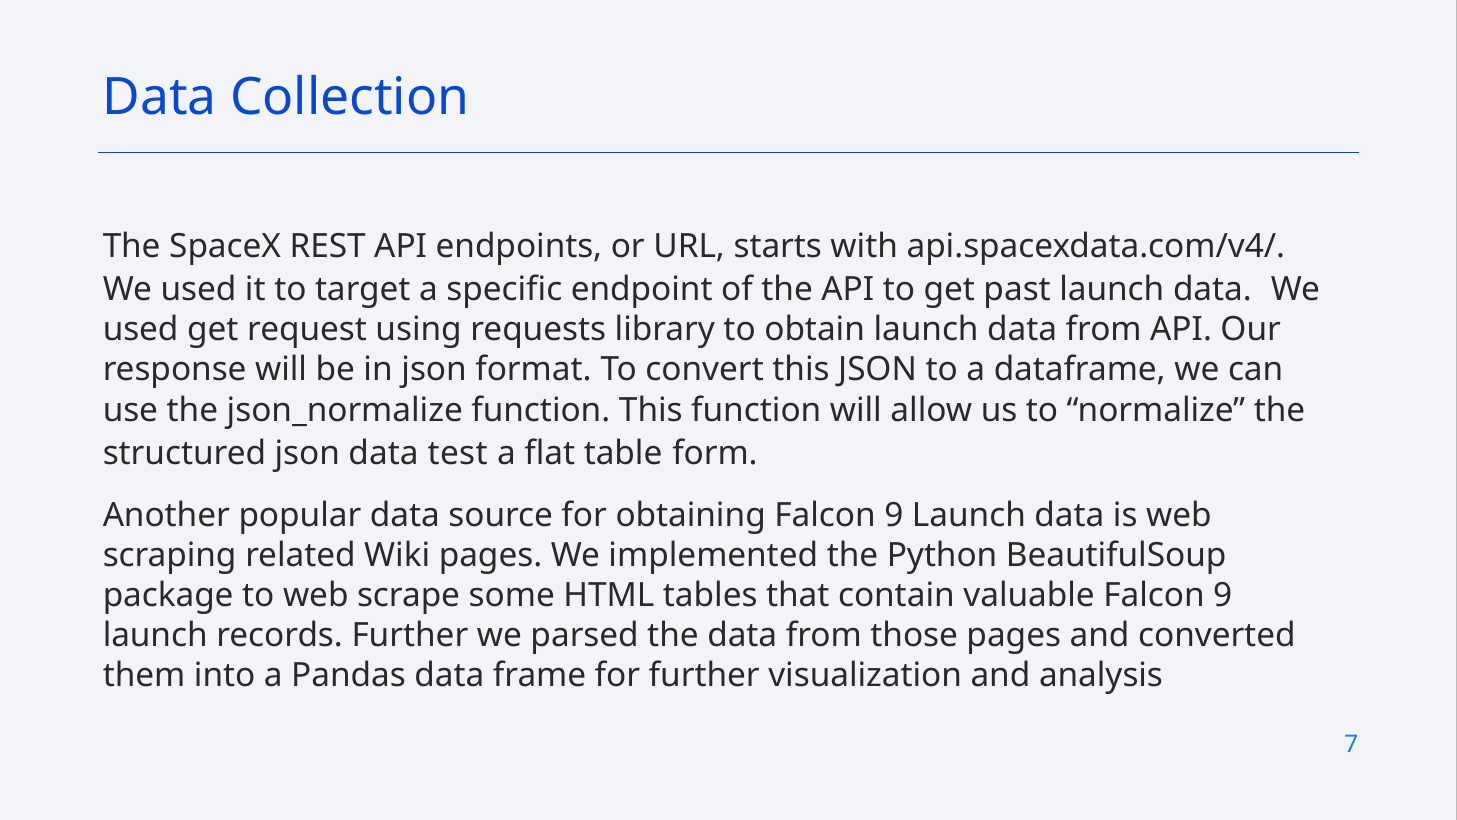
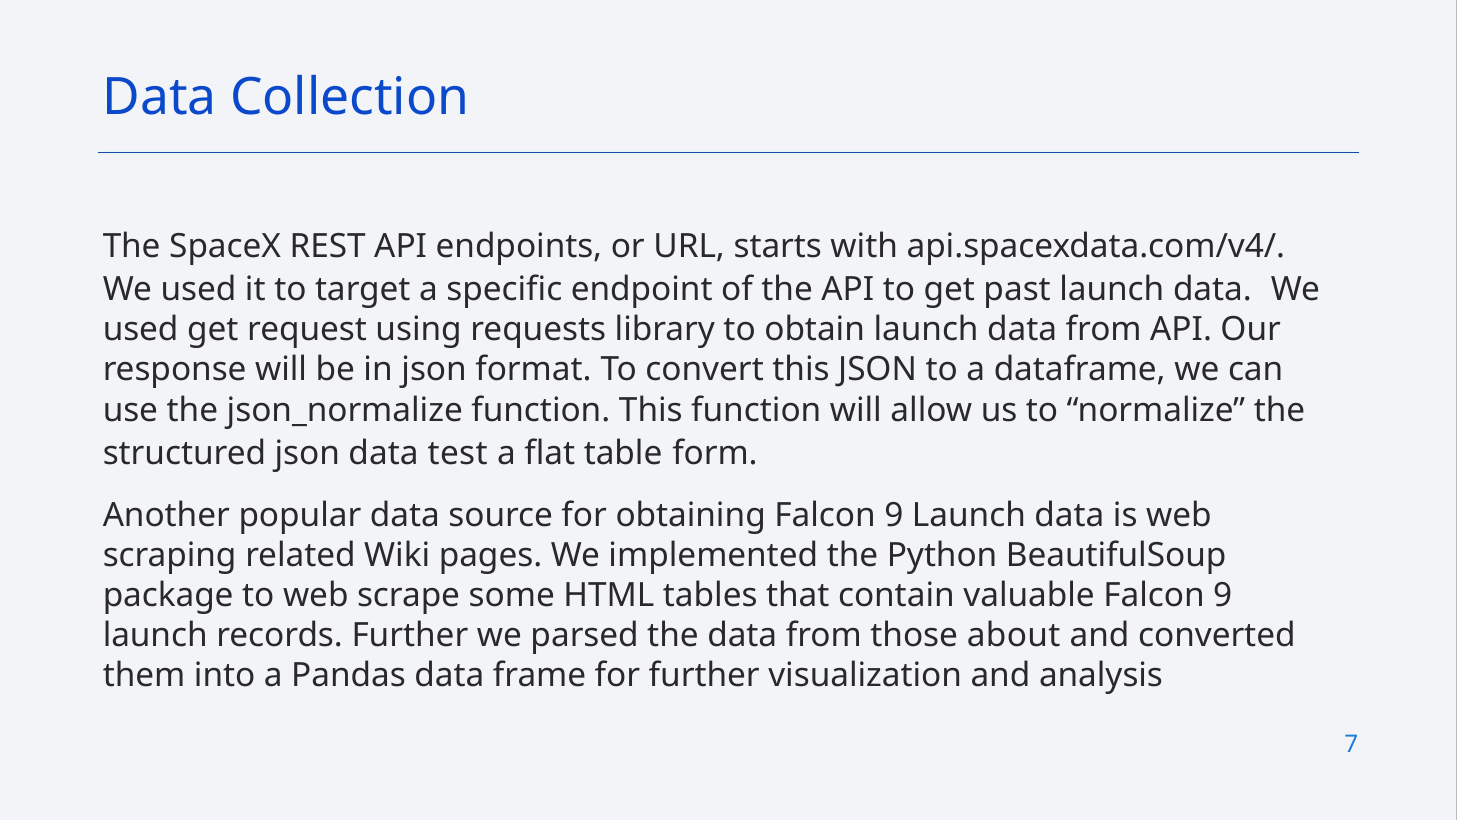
those pages: pages -> about
